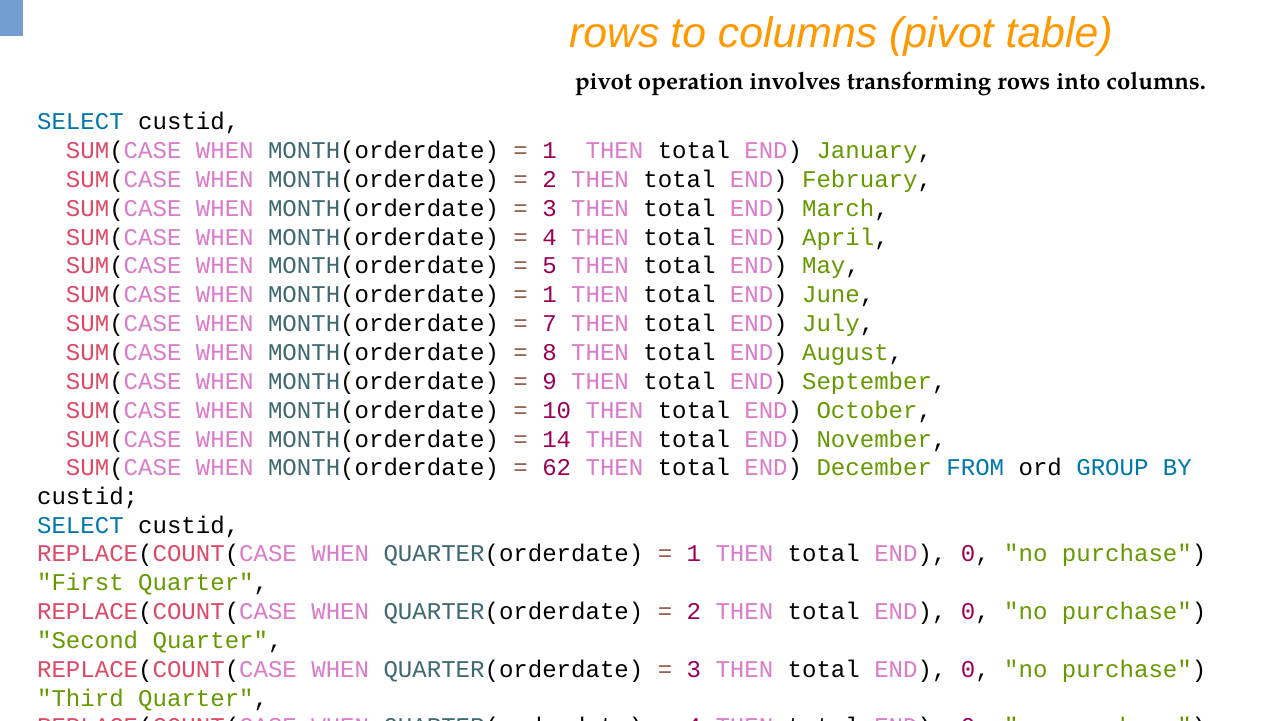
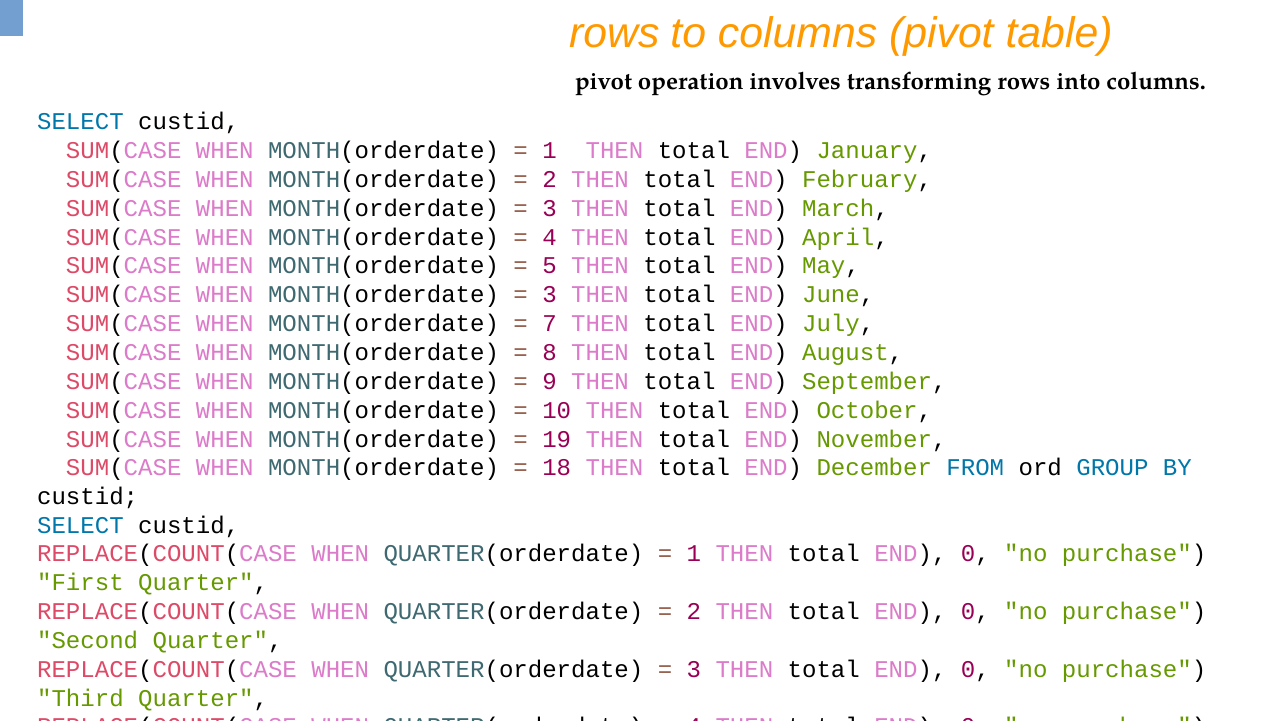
1 at (550, 295): 1 -> 3
14: 14 -> 19
62: 62 -> 18
